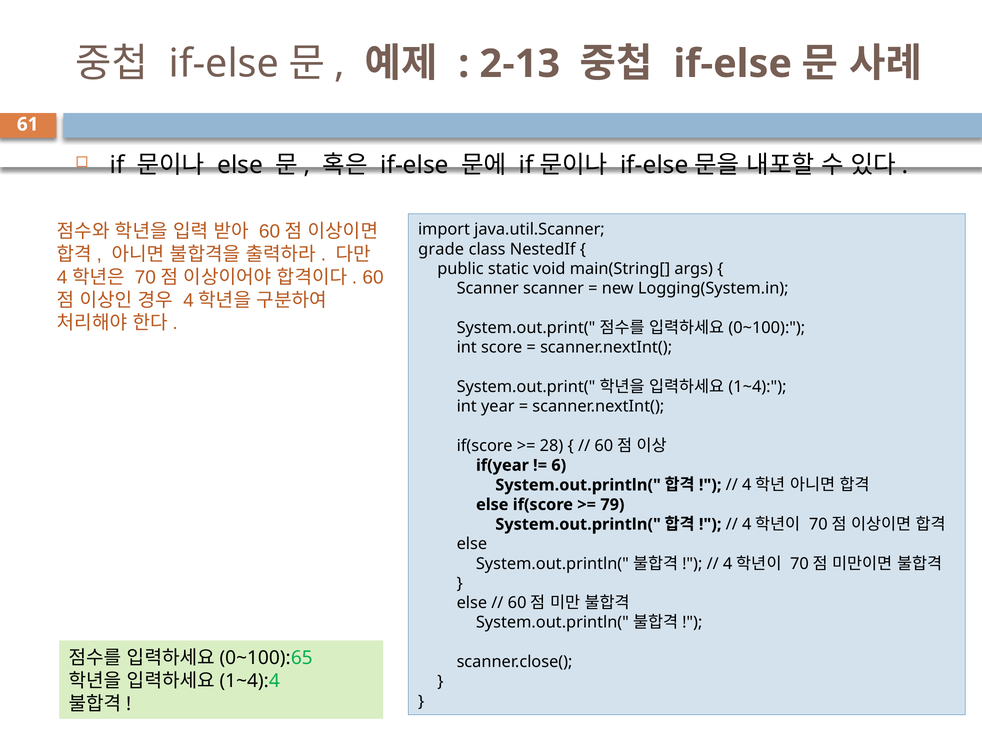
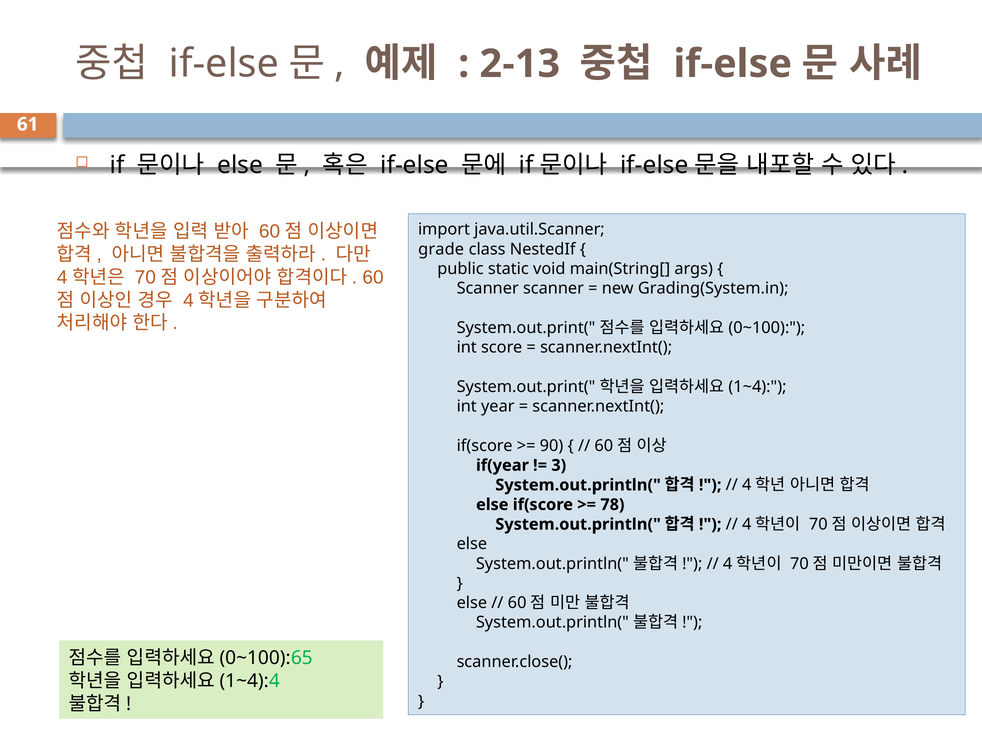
Logging(System.in: Logging(System.in -> Grading(System.in
28: 28 -> 90
6: 6 -> 3
79: 79 -> 78
